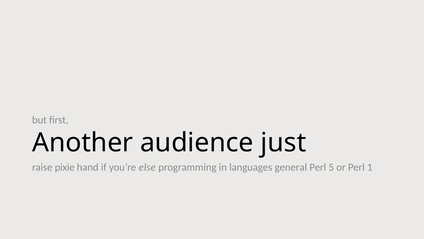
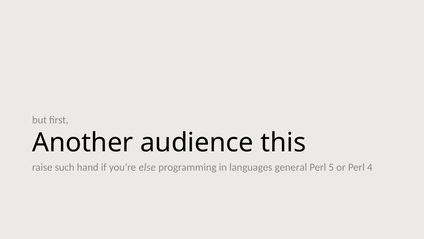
just: just -> this
pixie: pixie -> such
1: 1 -> 4
